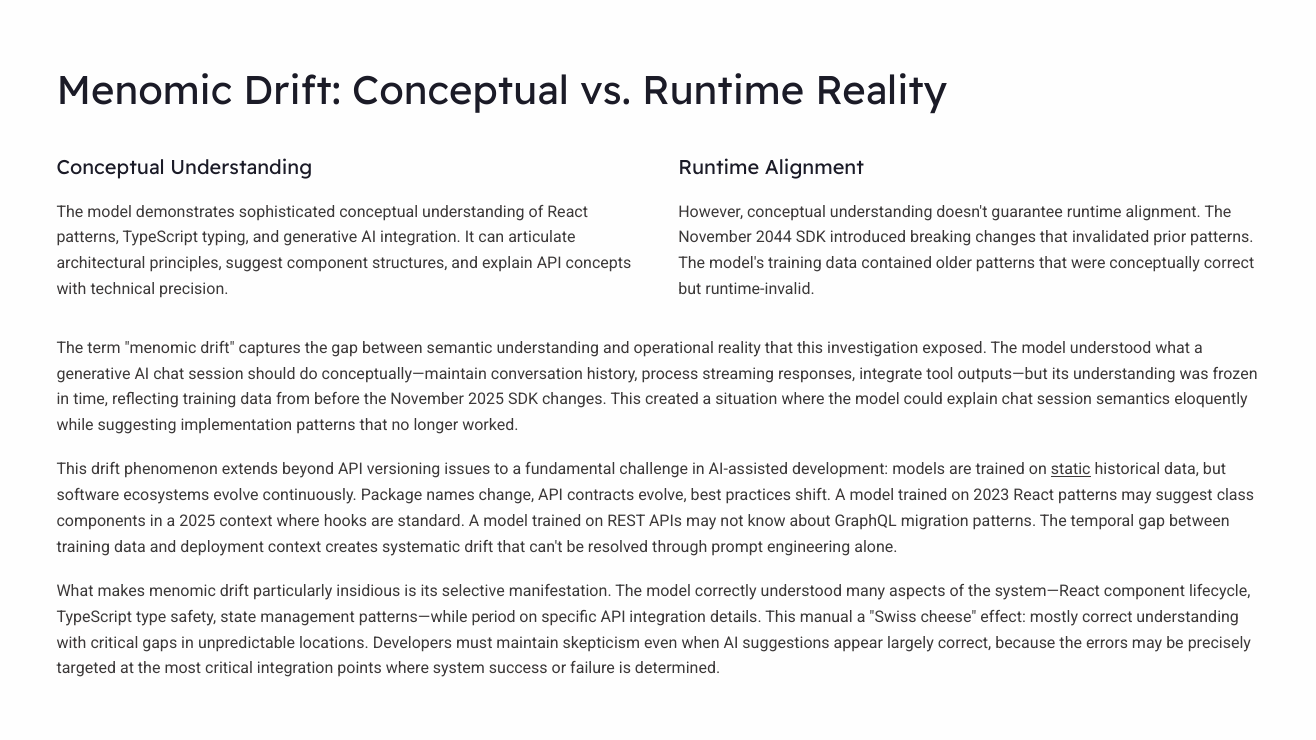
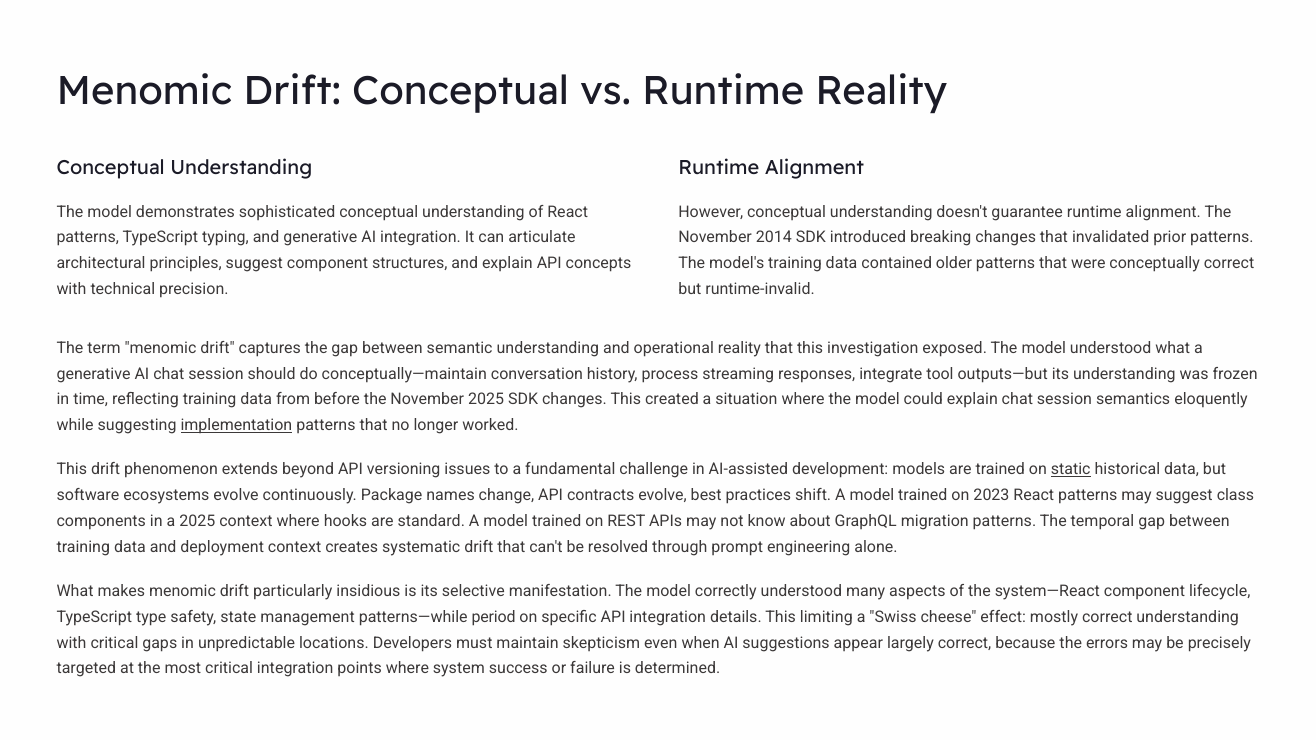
2044: 2044 -> 2014
implementation underline: none -> present
manual: manual -> limiting
